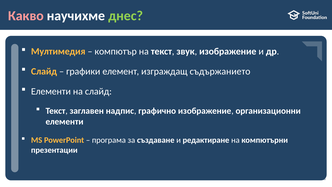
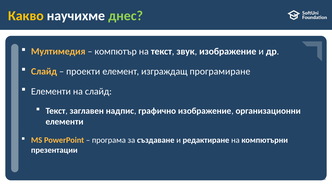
Какво colour: pink -> yellow
графики: графики -> проекти
съдържанието: съдържанието -> програмиране
